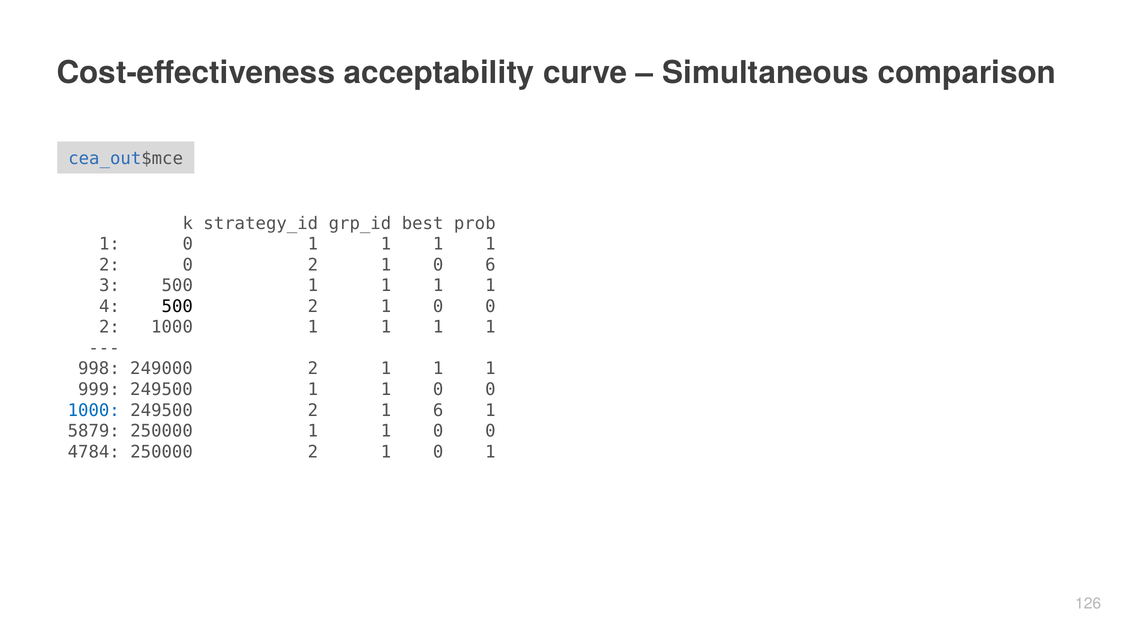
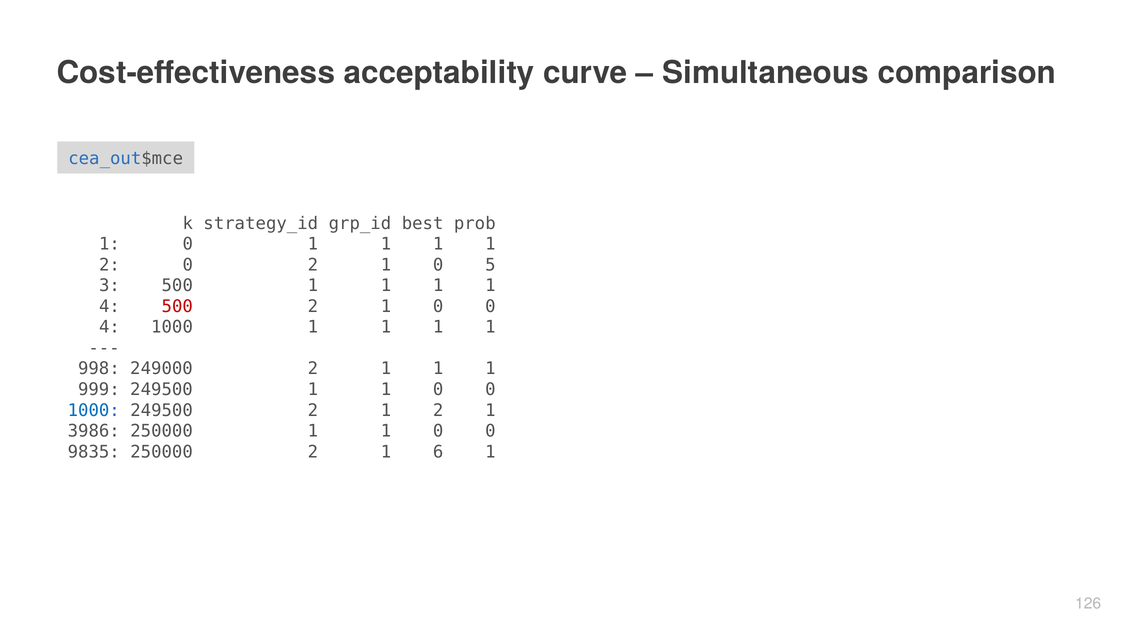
0 6: 6 -> 5
500 at (177, 306) colour: black -> red
2 at (109, 327): 2 -> 4
2 1 6: 6 -> 2
5879: 5879 -> 3986
4784: 4784 -> 9835
250000 2 1 0: 0 -> 6
